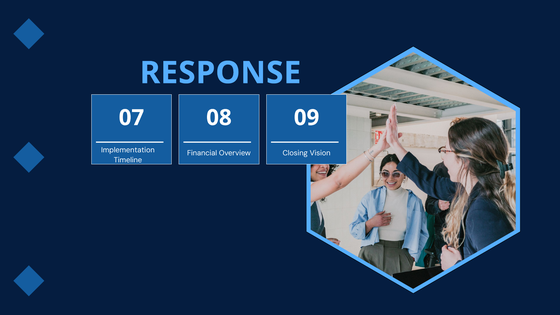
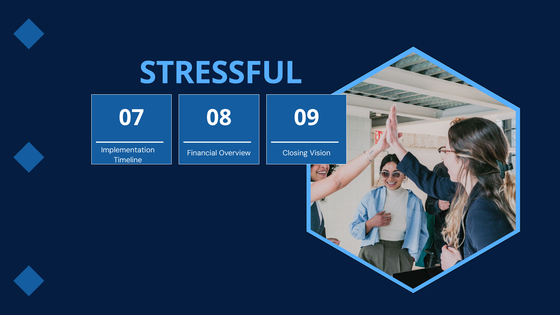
RESPONSE: RESPONSE -> STRESSFUL
